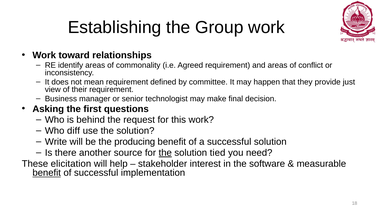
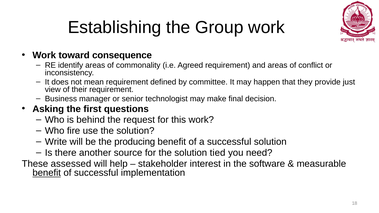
relationships: relationships -> consequence
diff: diff -> fire
the at (165, 153) underline: present -> none
elicitation: elicitation -> assessed
